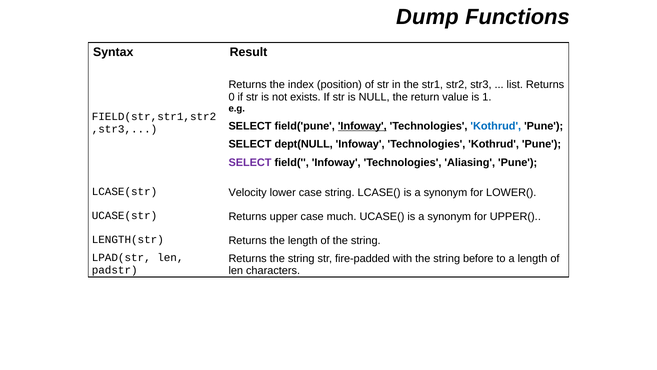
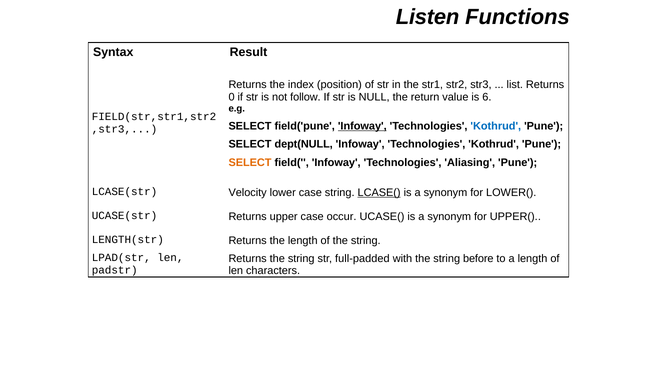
Dump: Dump -> Listen
exists: exists -> follow
1: 1 -> 6
SELECT at (250, 162) colour: purple -> orange
LCASE( underline: none -> present
much: much -> occur
fire-padded: fire-padded -> full-padded
